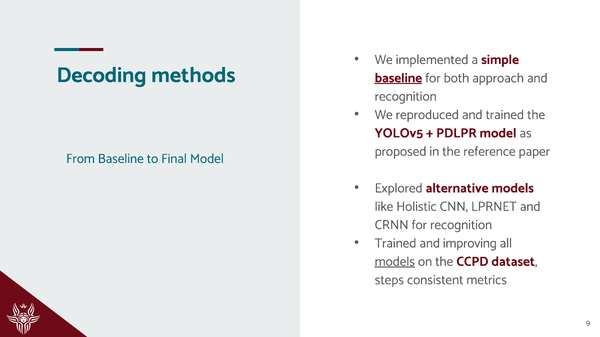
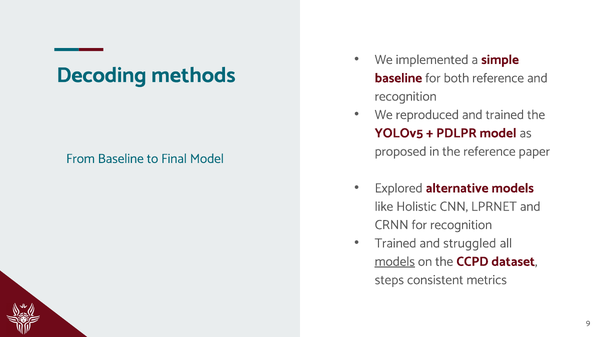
baseline at (398, 78) underline: present -> none
both approach: approach -> reference
improving: improving -> struggled
